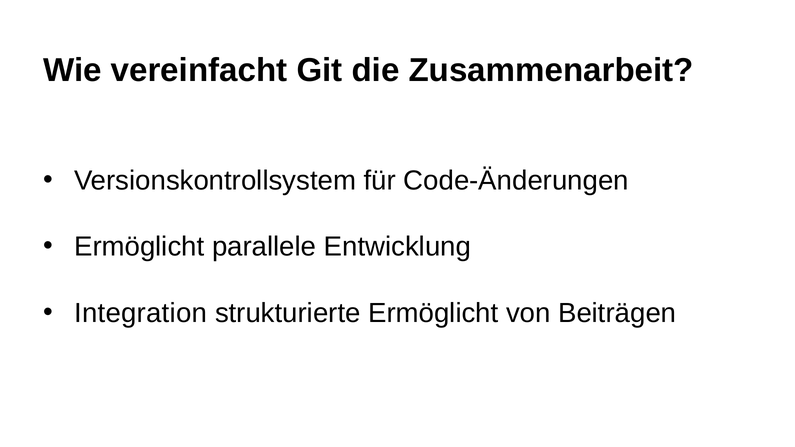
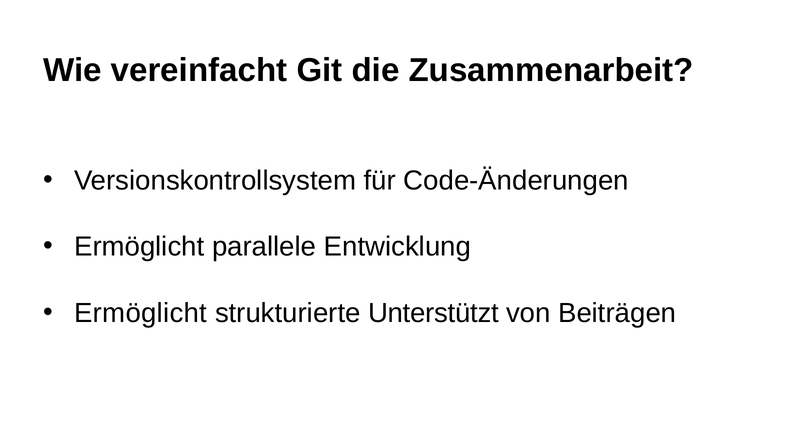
Integration at (141, 313): Integration -> Ermöglicht
strukturierte Ermöglicht: Ermöglicht -> Unterstützt
